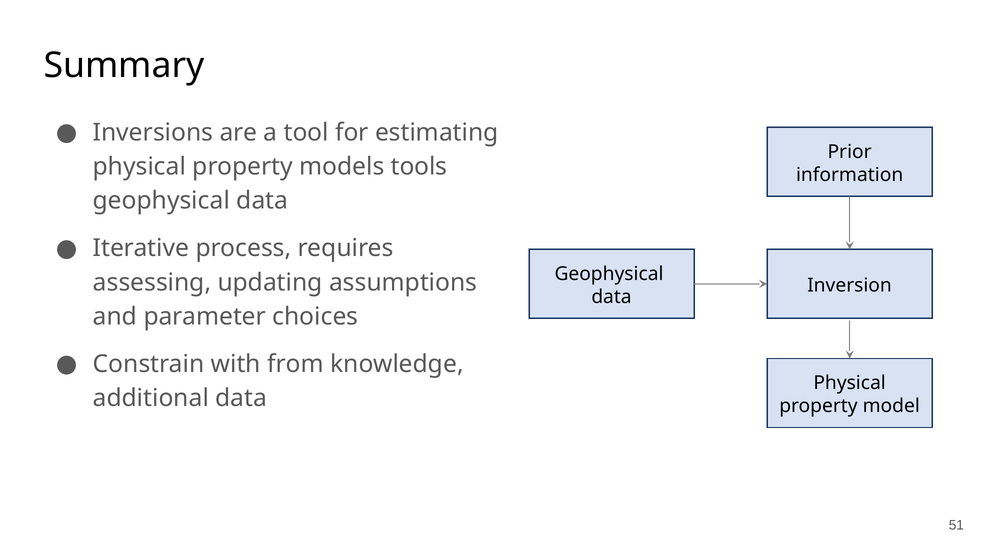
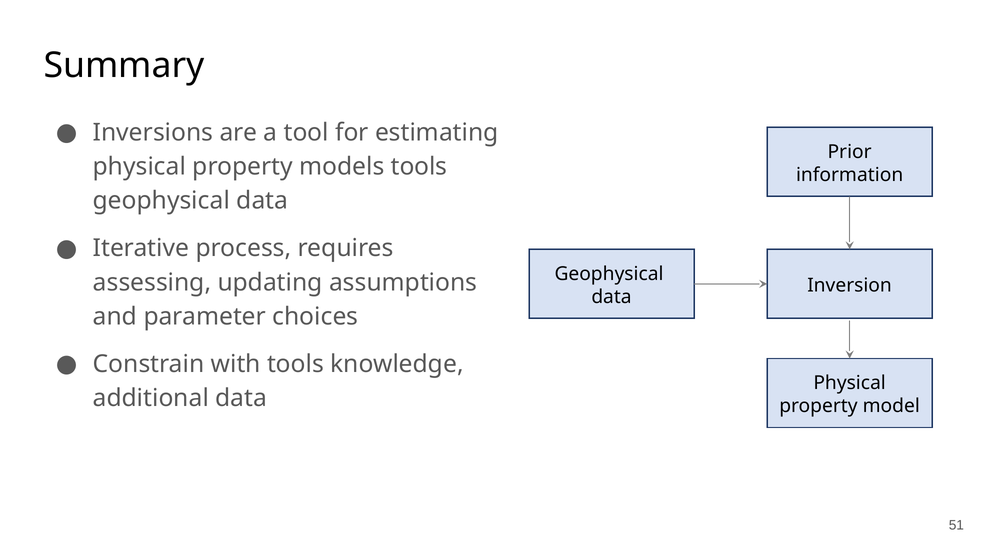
with from: from -> tools
